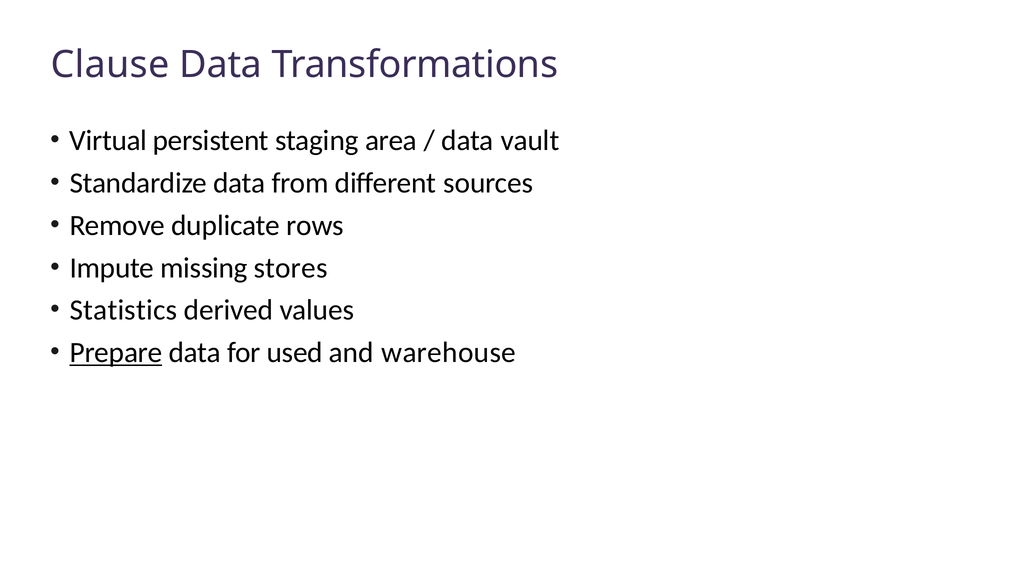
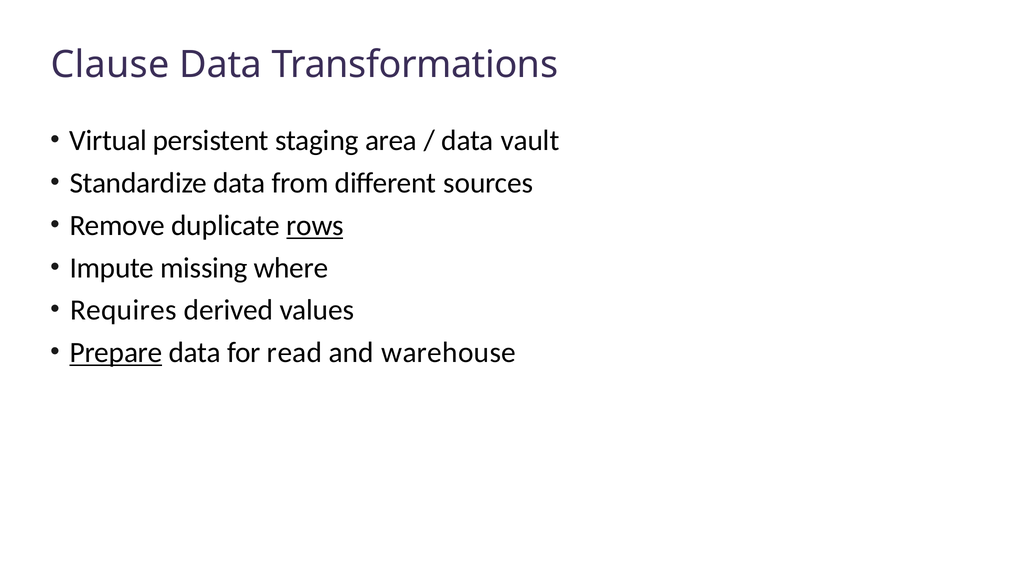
rows underline: none -> present
stores: stores -> where
Statistics: Statistics -> Requires
used: used -> read
